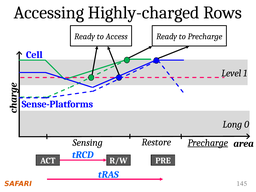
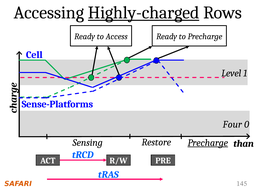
Highly-charged underline: none -> present
Long: Long -> Four
area: area -> than
